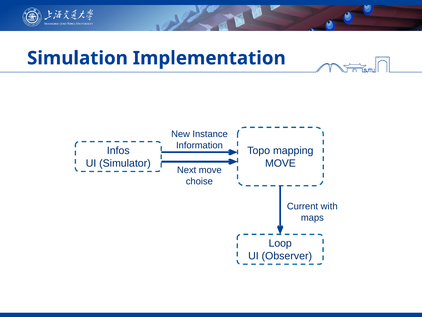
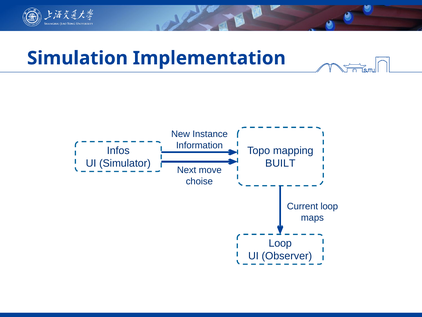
MOVE at (280, 163): MOVE -> BUILT
Current with: with -> loop
